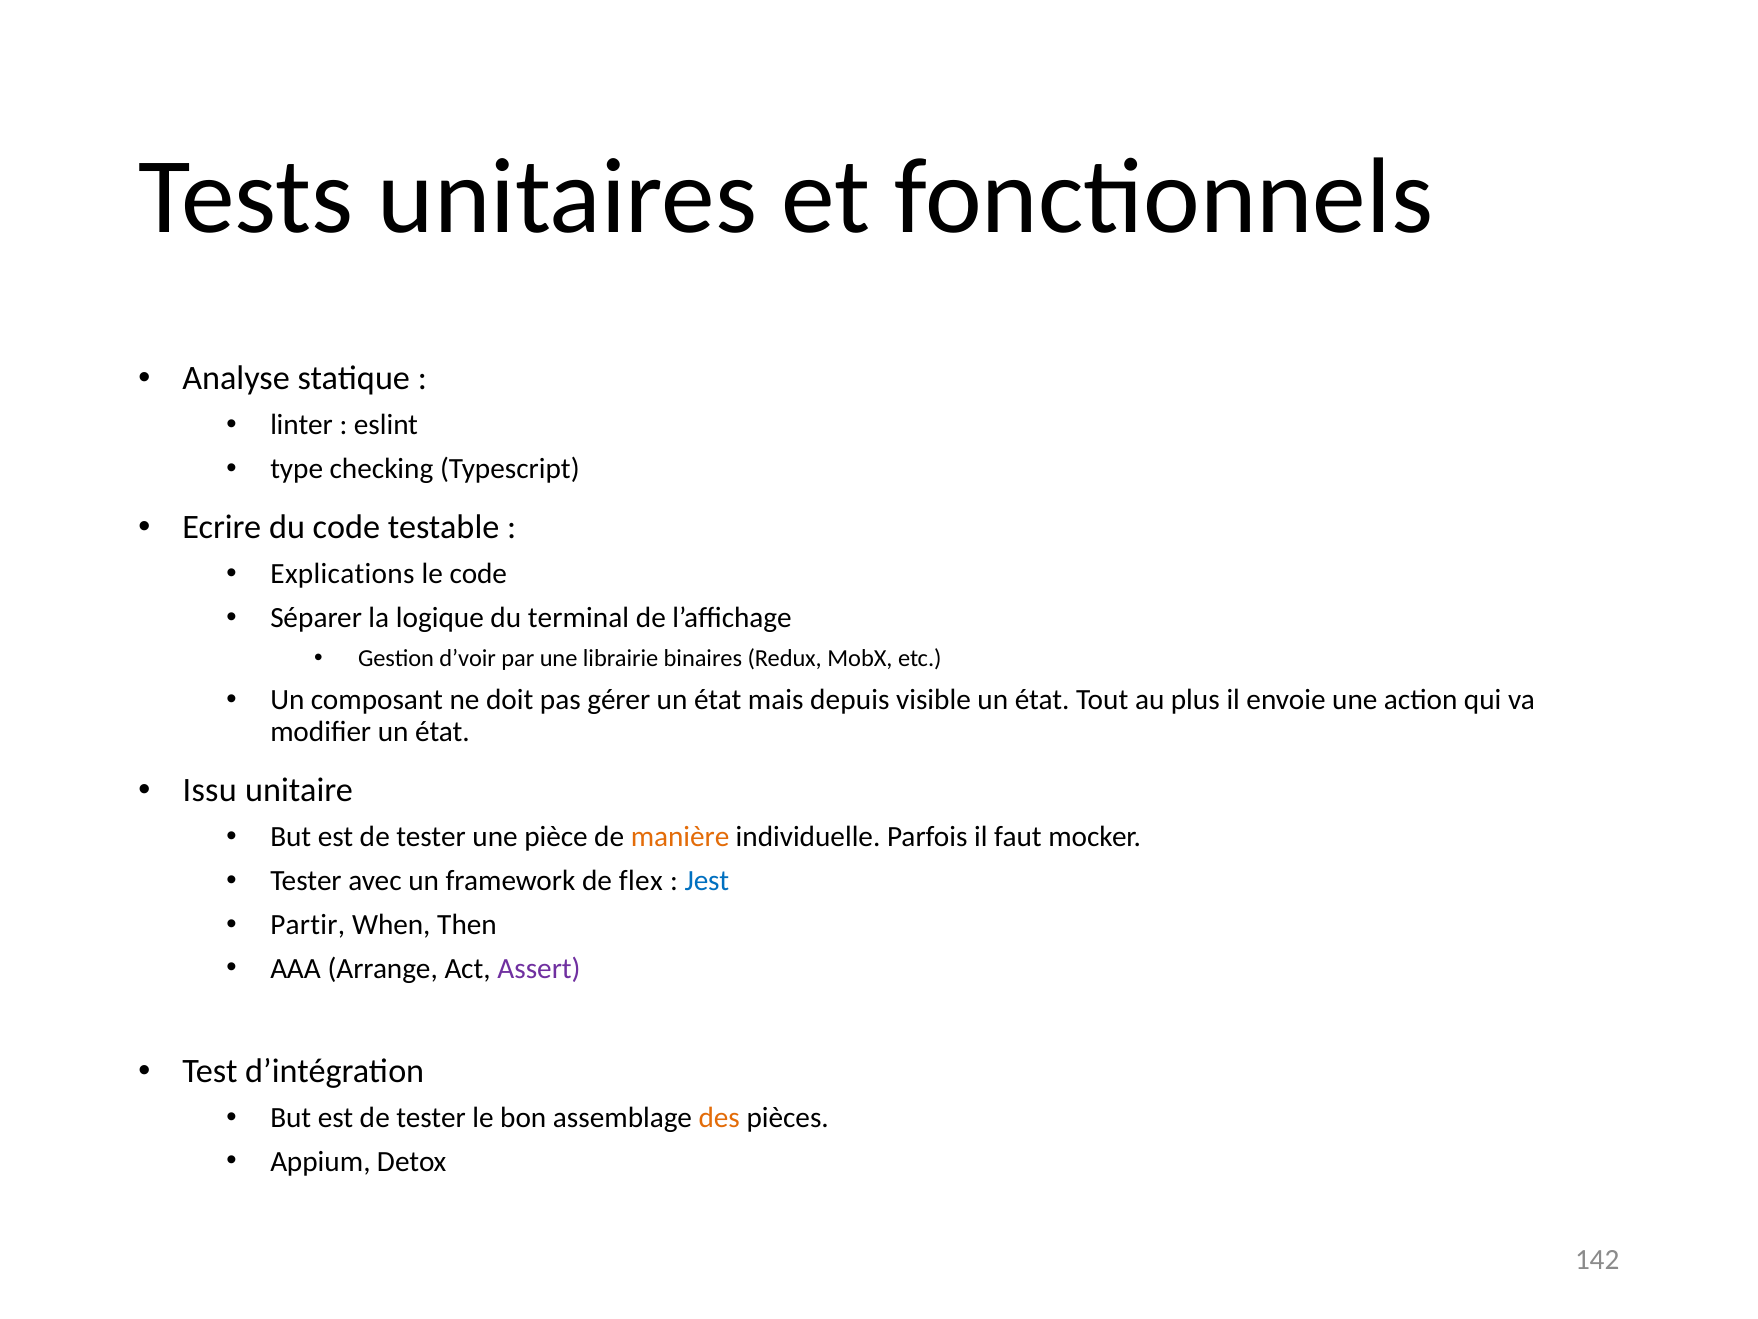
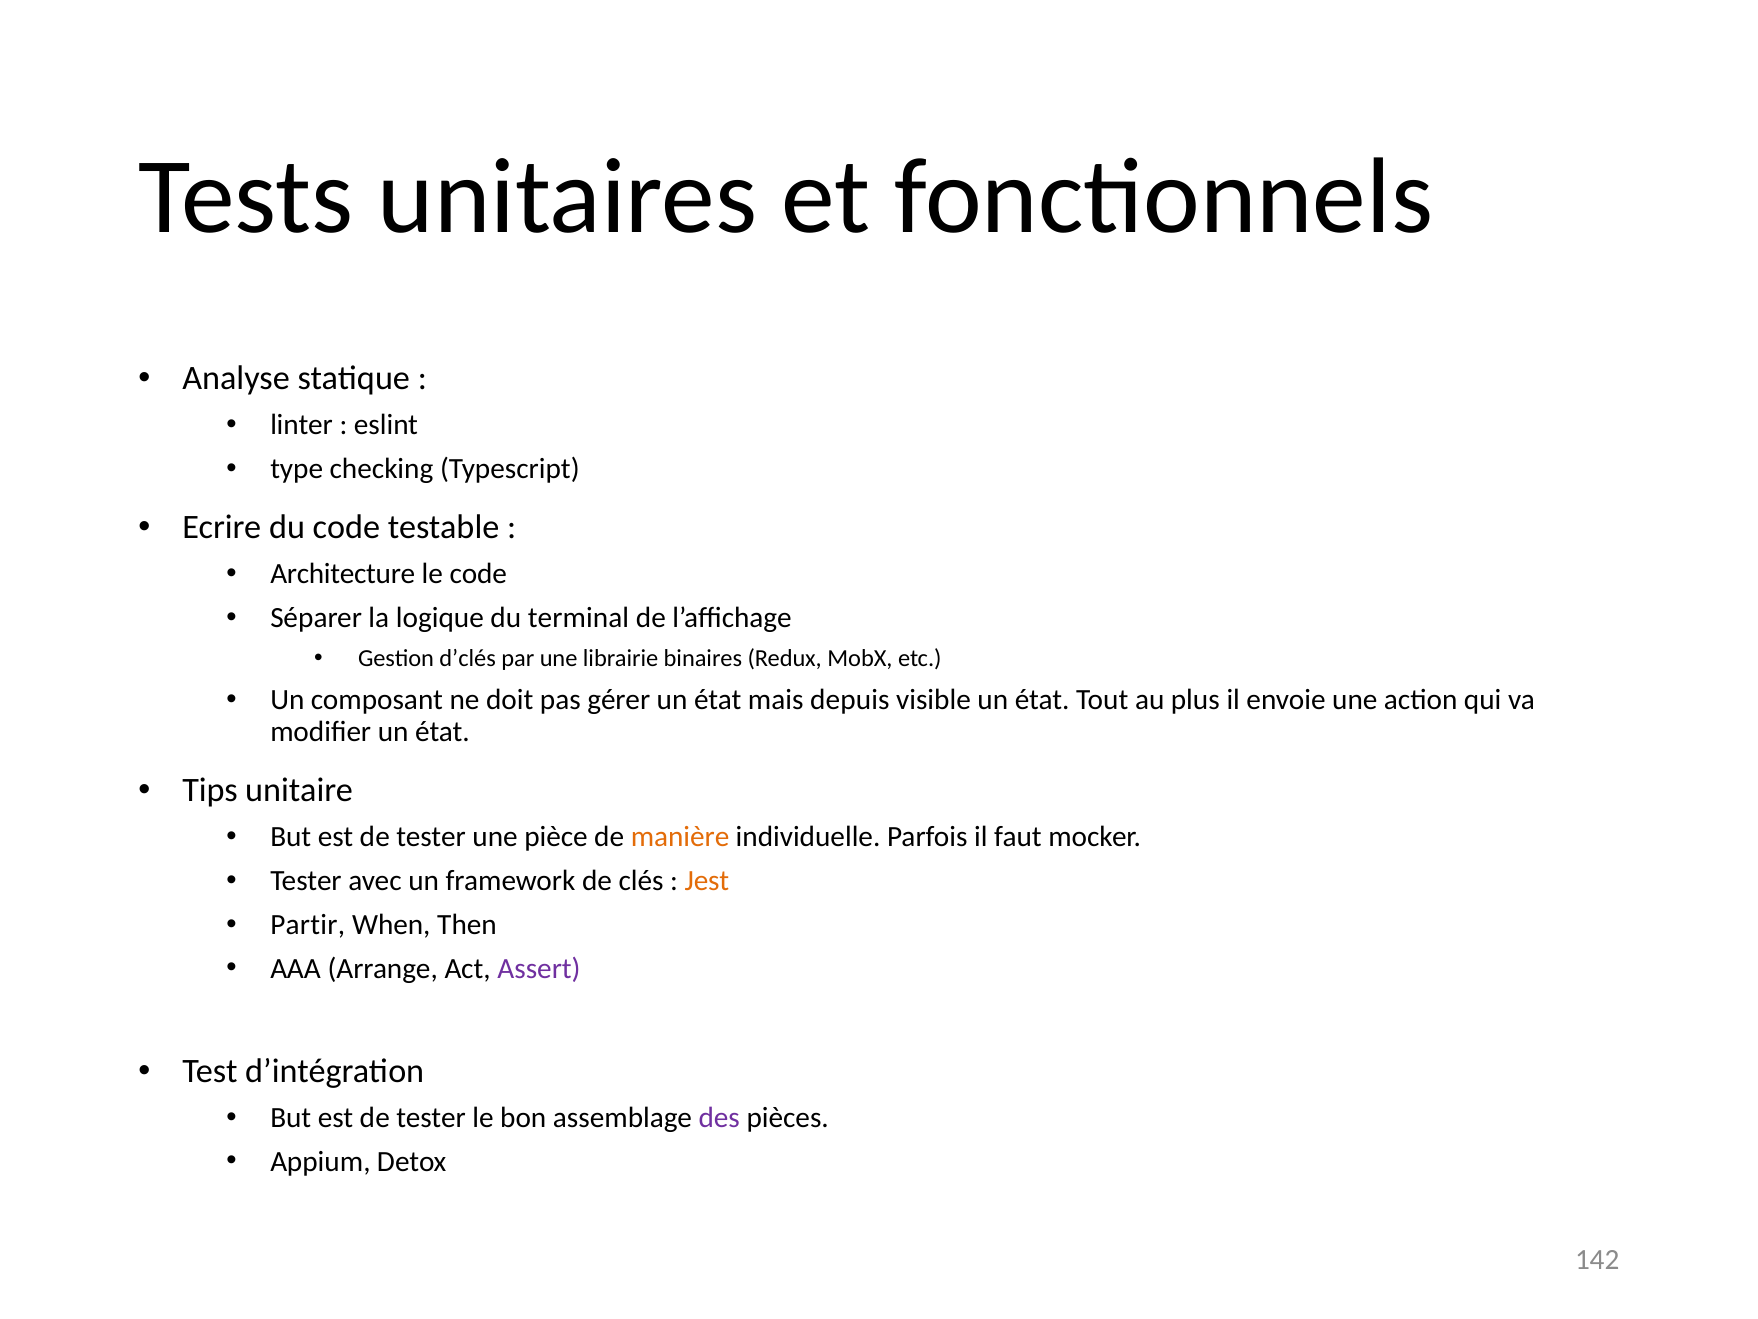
Explications: Explications -> Architecture
d’voir: d’voir -> d’clés
Issu: Issu -> Tips
flex: flex -> clés
Jest colour: blue -> orange
des colour: orange -> purple
